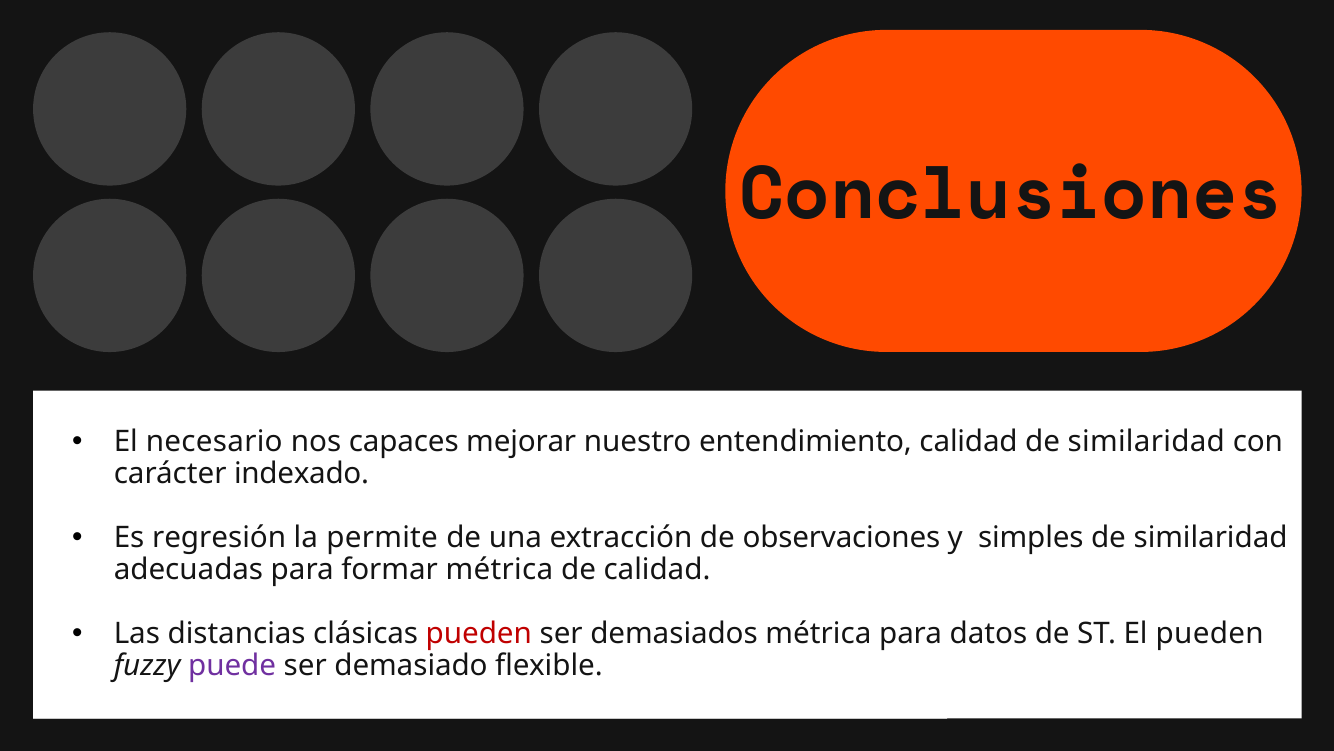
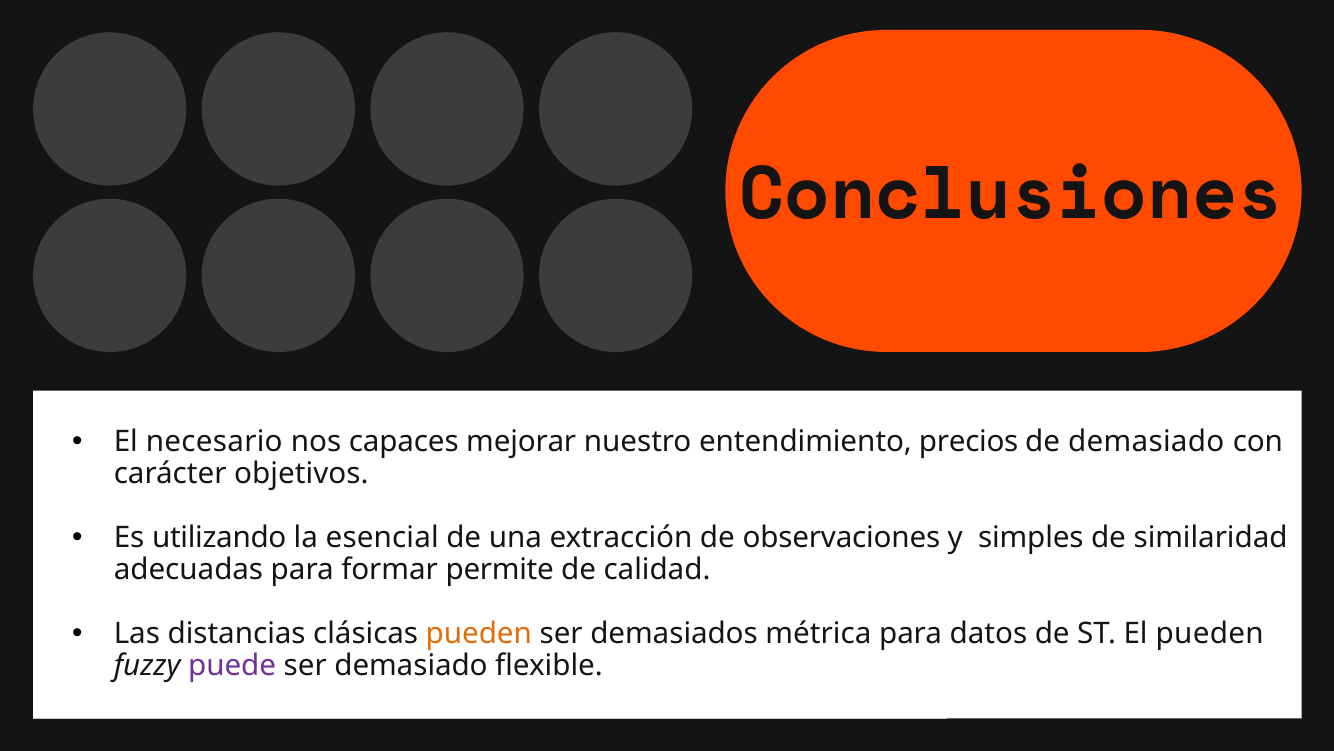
entendimiento calidad: calidad -> precios
similaridad at (1146, 442): similaridad -> demasiado
indexado: indexado -> objetivos
regresión: regresión -> utilizando
permite: permite -> esencial
formar métrica: métrica -> permite
pueden at (479, 634) colour: red -> orange
